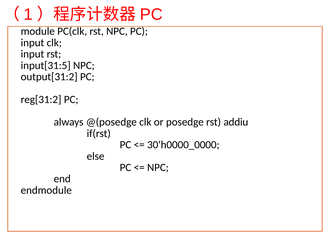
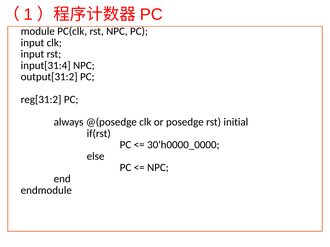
input[31:5: input[31:5 -> input[31:4
addiu: addiu -> initial
